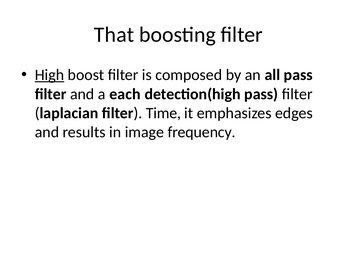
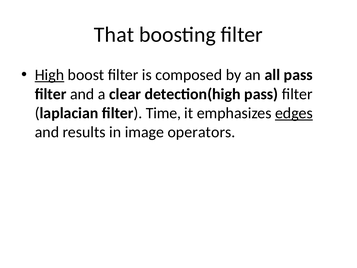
each: each -> clear
edges underline: none -> present
frequency: frequency -> operators
